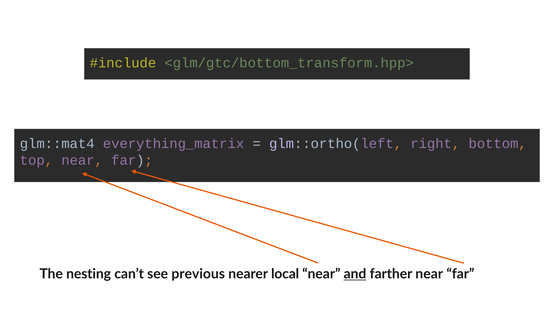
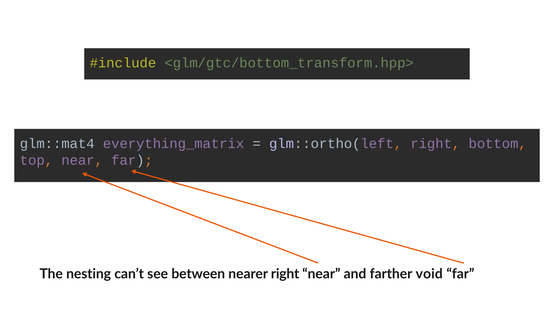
previous: previous -> between
nearer local: local -> right
and underline: present -> none
farther near: near -> void
